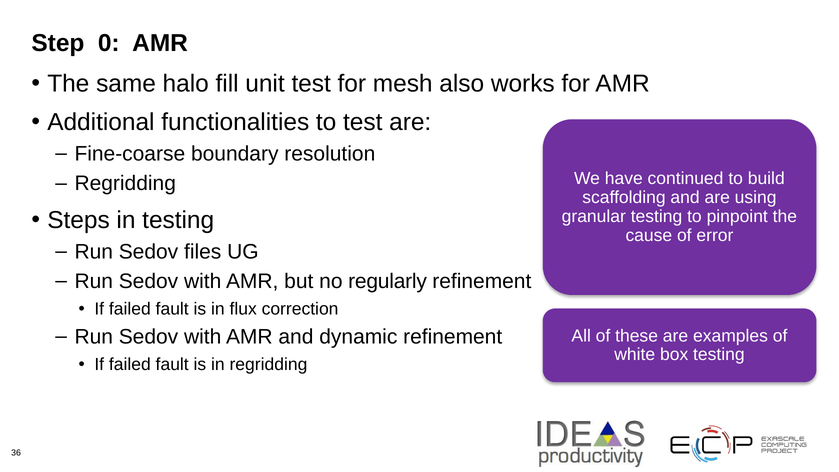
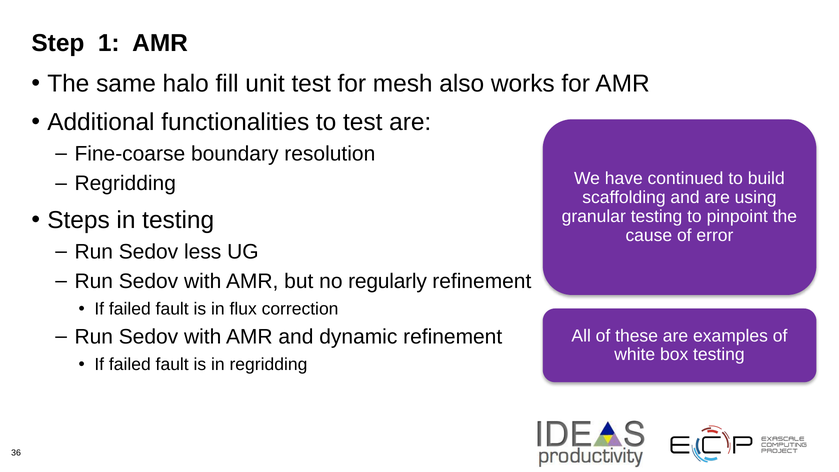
0: 0 -> 1
files: files -> less
